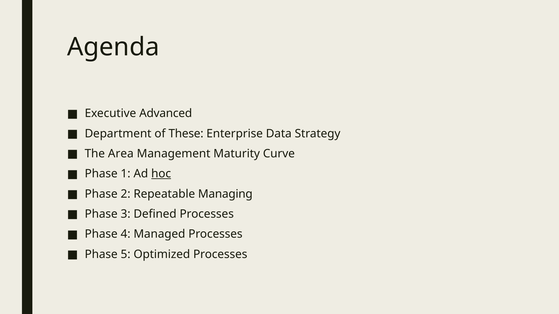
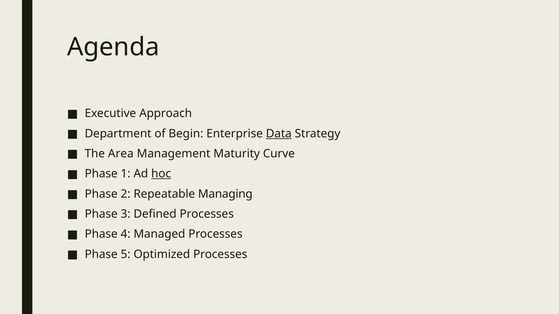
Advanced: Advanced -> Approach
These: These -> Begin
Data underline: none -> present
